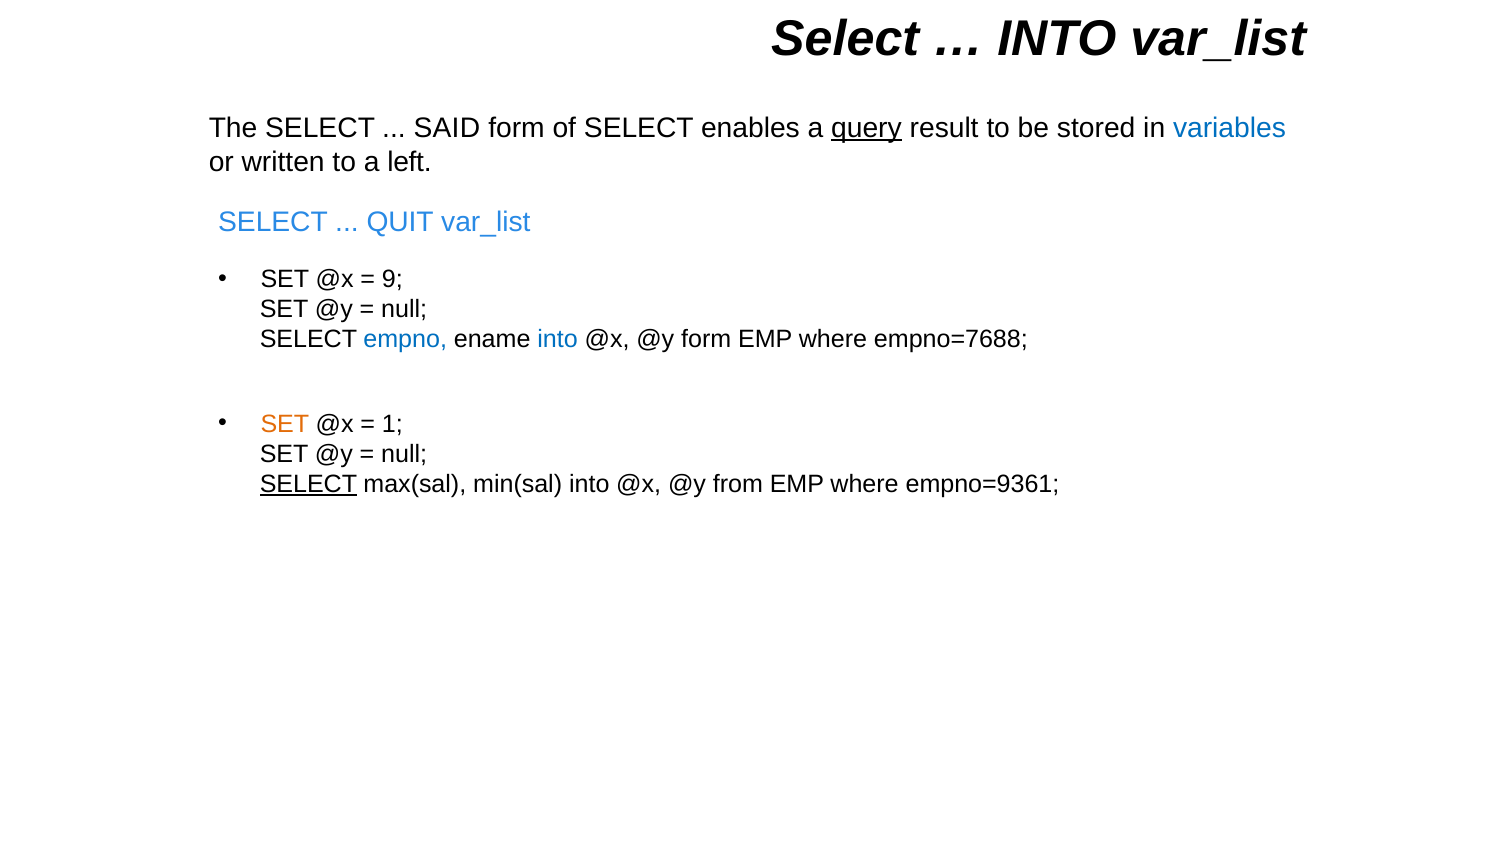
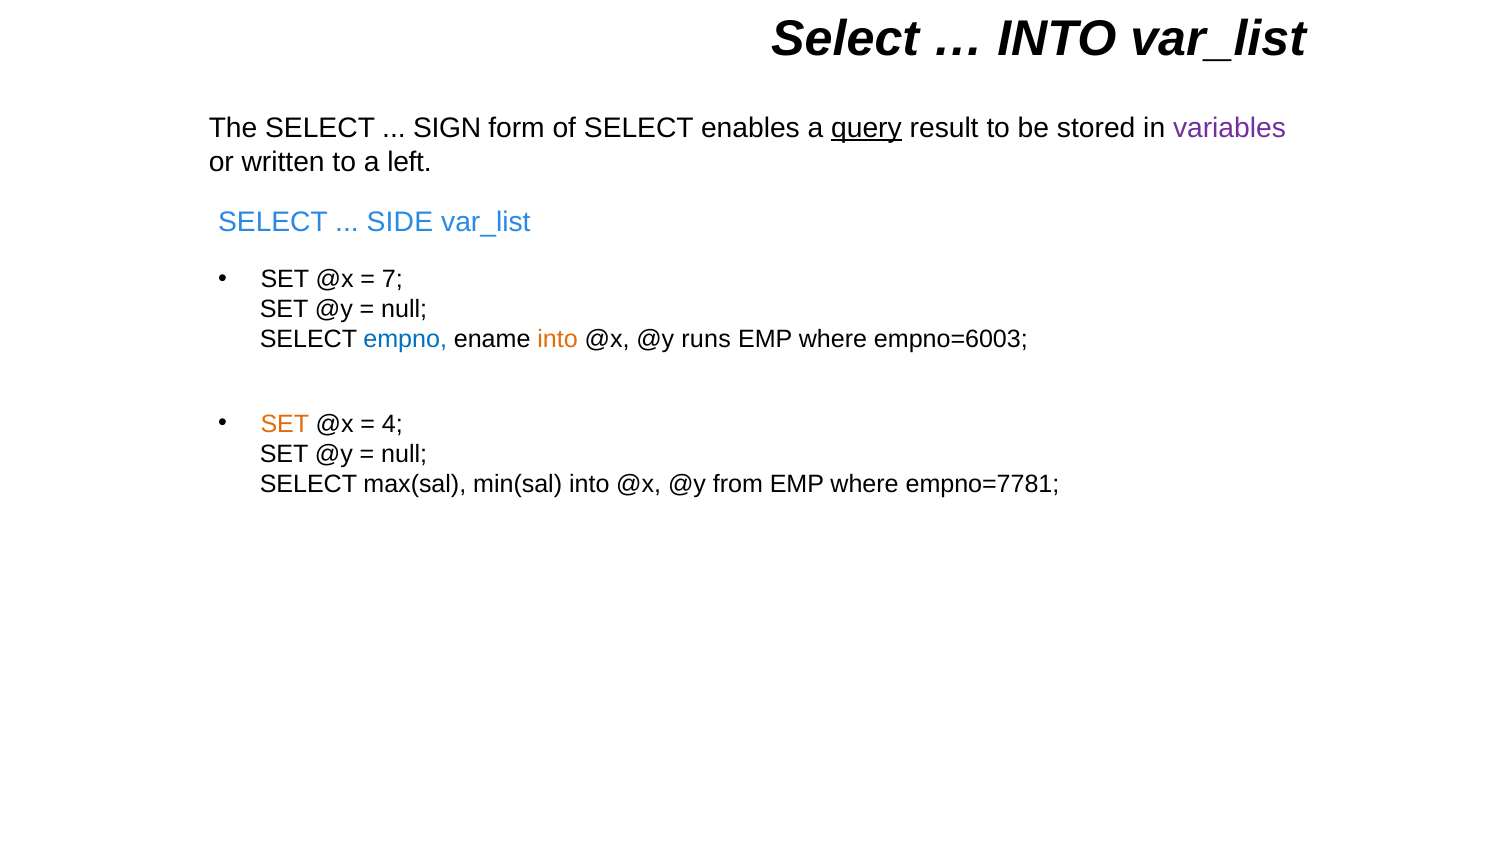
SAID: SAID -> SIGN
variables colour: blue -> purple
QUIT: QUIT -> SIDE
9: 9 -> 7
into at (558, 340) colour: blue -> orange
@y form: form -> runs
empno=7688: empno=7688 -> empno=6003
1: 1 -> 4
SELECT at (308, 484) underline: present -> none
empno=9361: empno=9361 -> empno=7781
